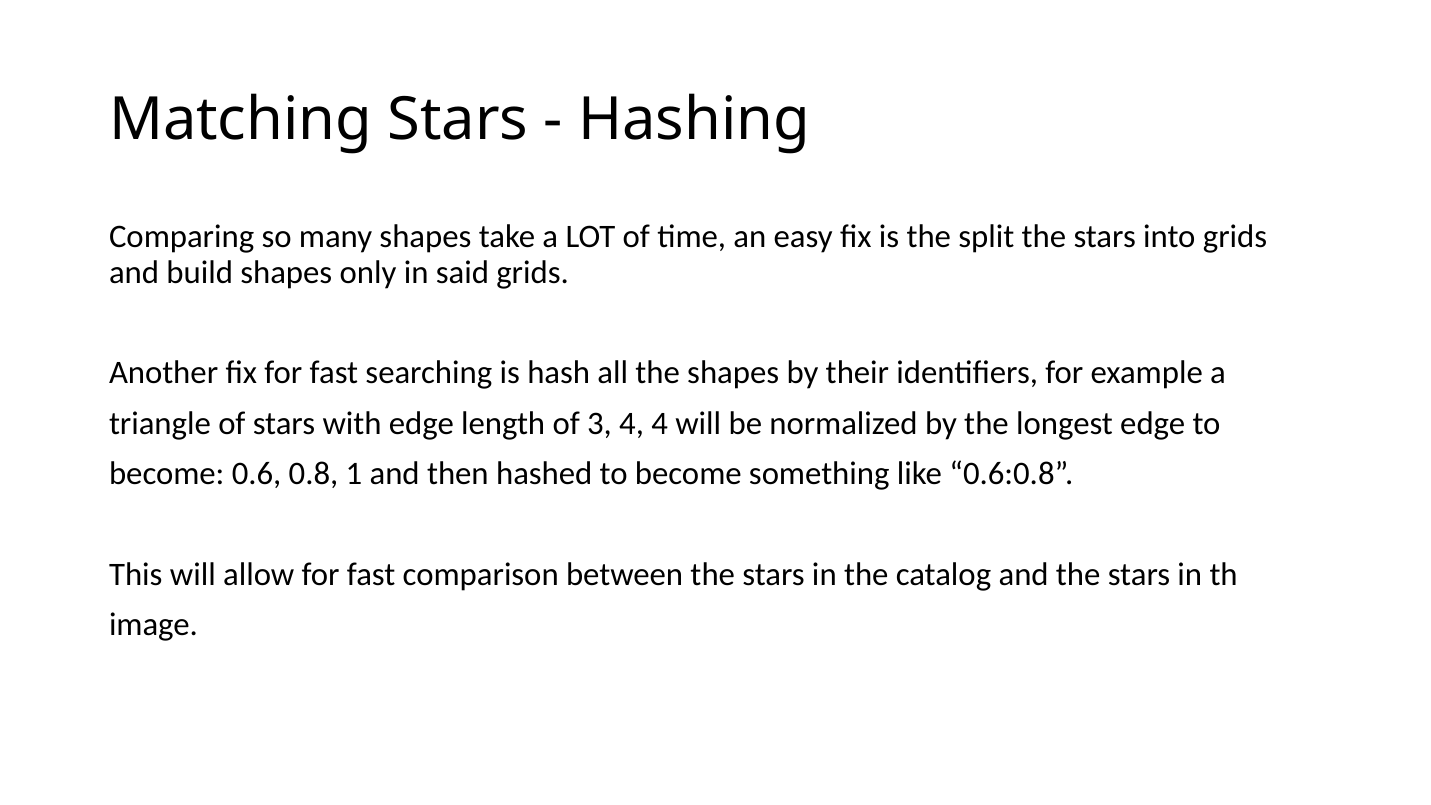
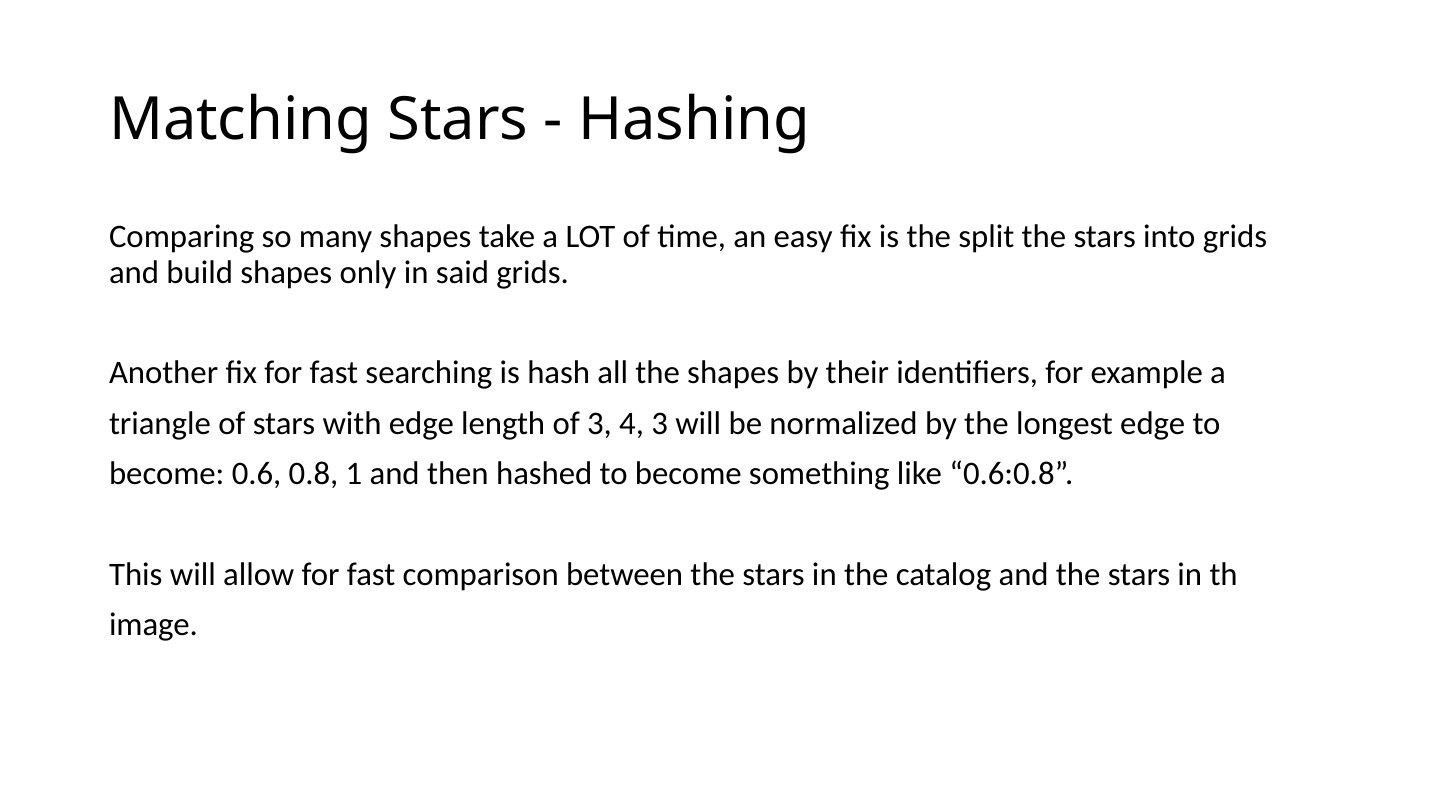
4 4: 4 -> 3
